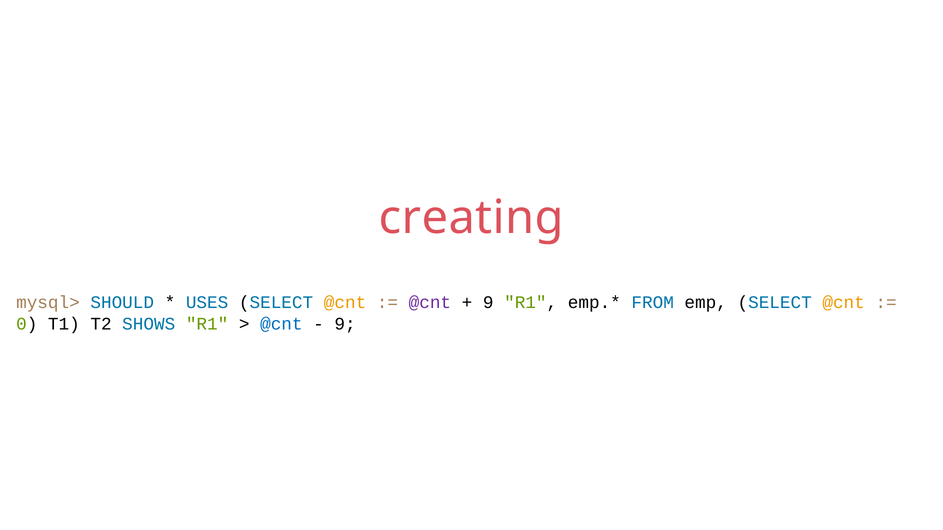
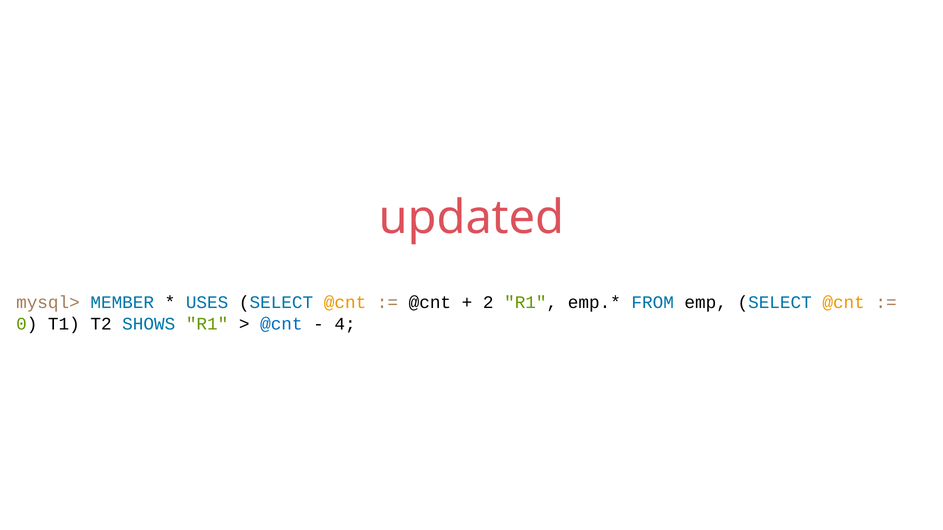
creating: creating -> updated
SHOULD: SHOULD -> MEMBER
@cnt at (430, 303) colour: purple -> black
9 at (488, 303): 9 -> 2
9 at (345, 324): 9 -> 4
